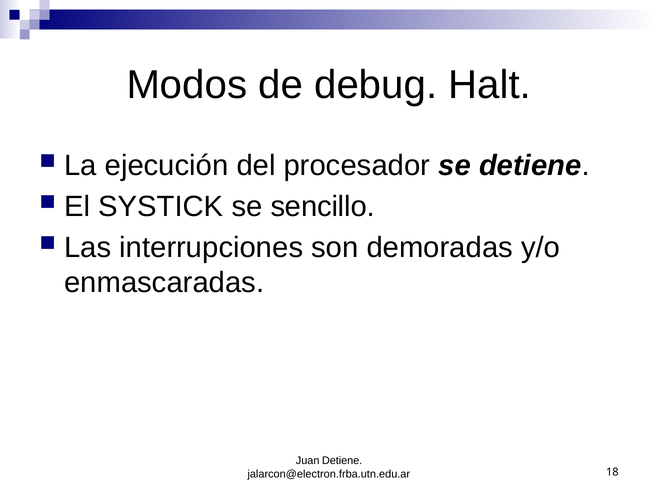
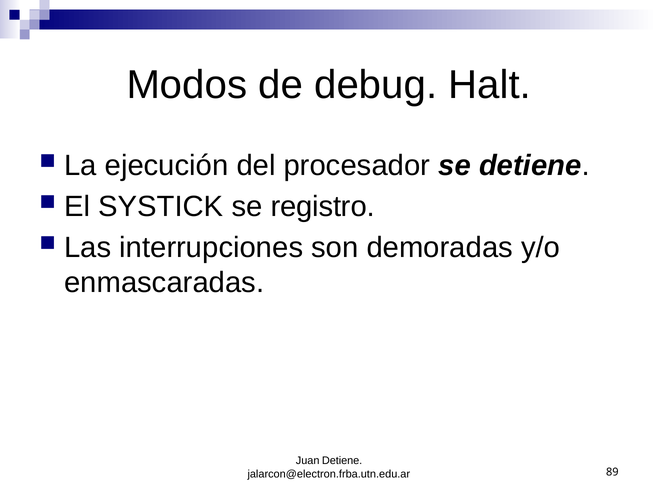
sencillo: sencillo -> registro
18: 18 -> 89
